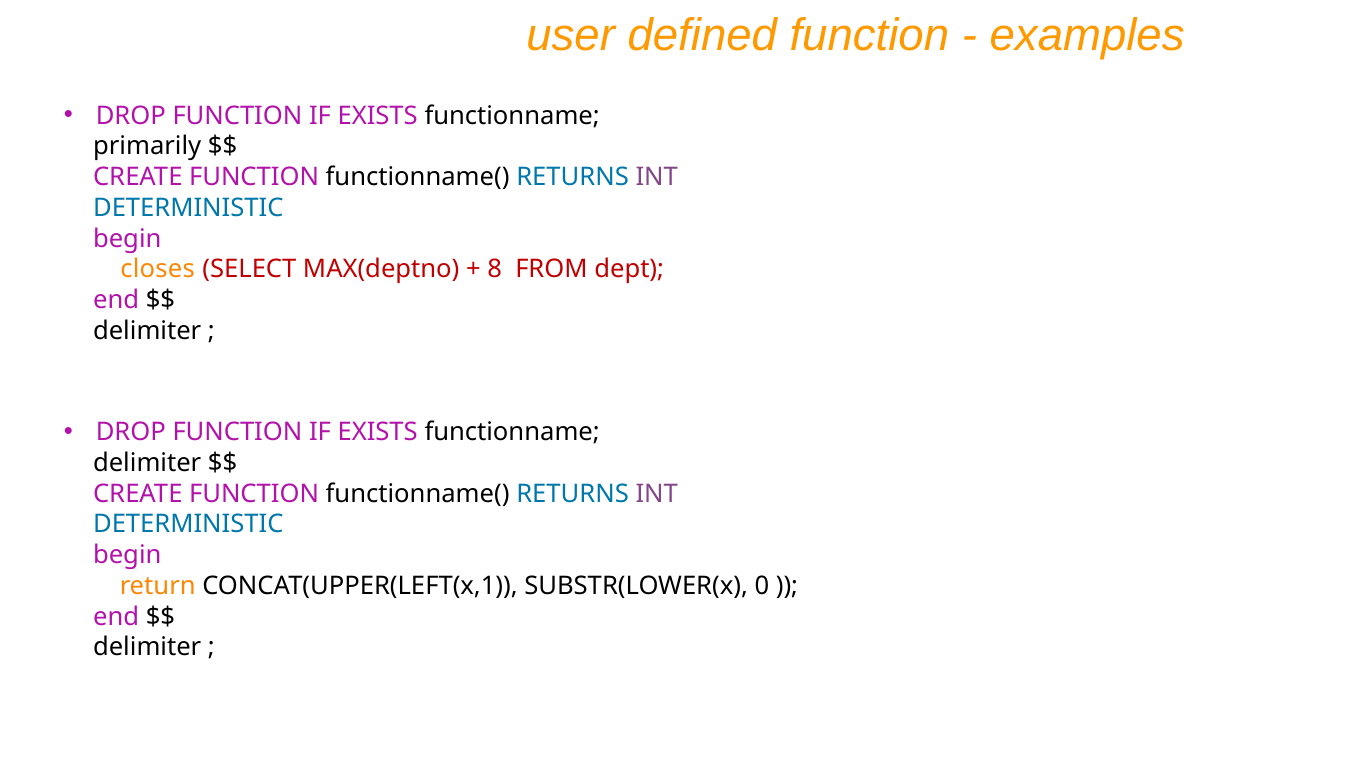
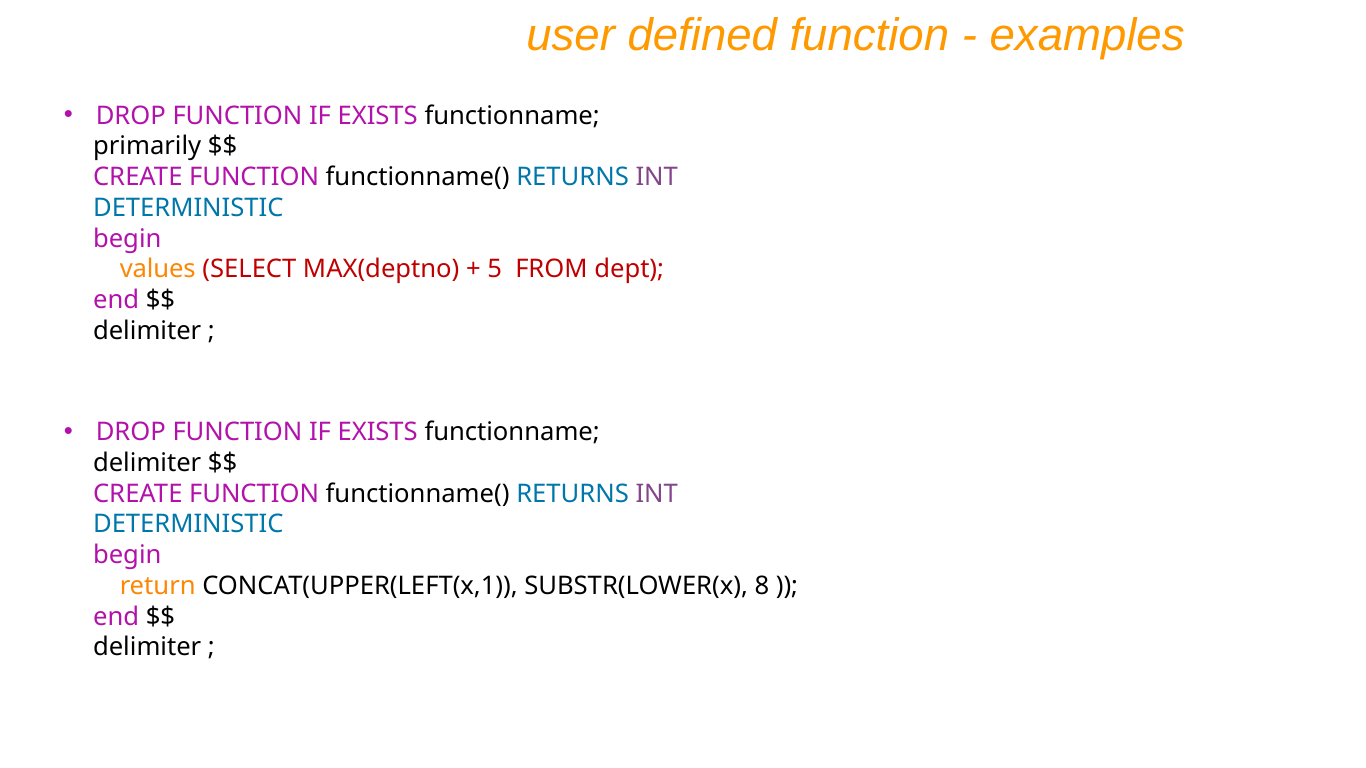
closes: closes -> values
8: 8 -> 5
0: 0 -> 8
